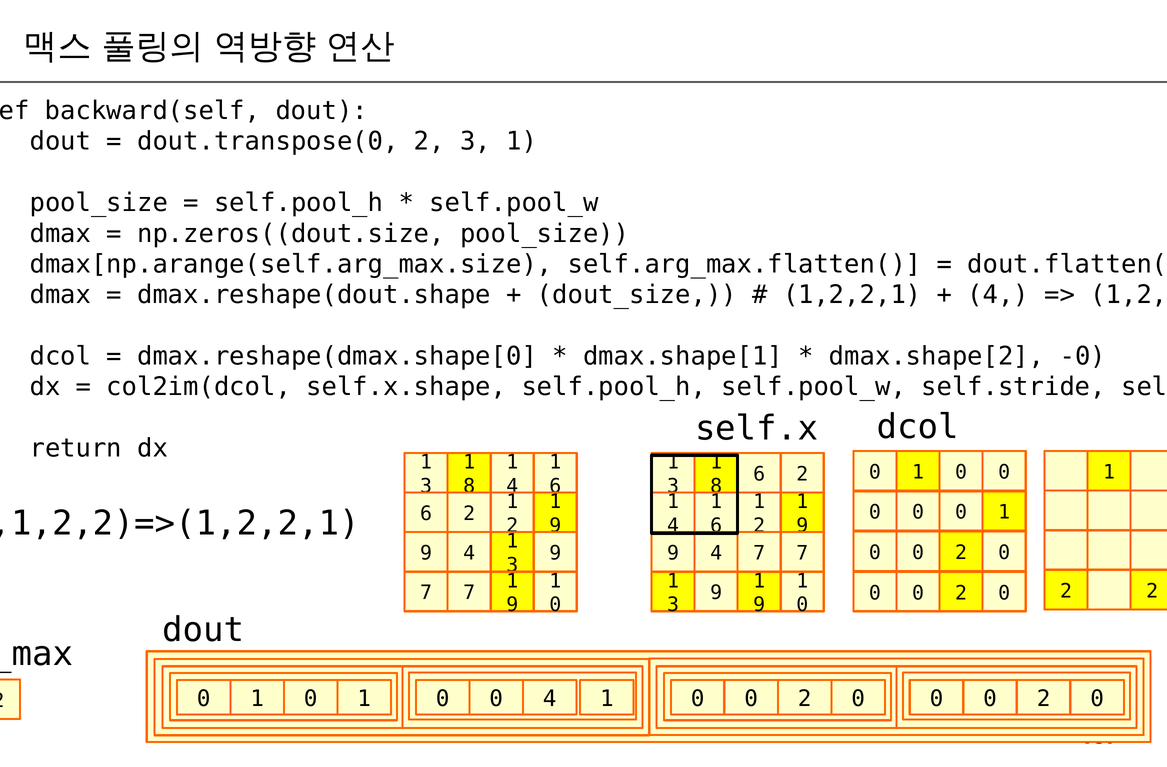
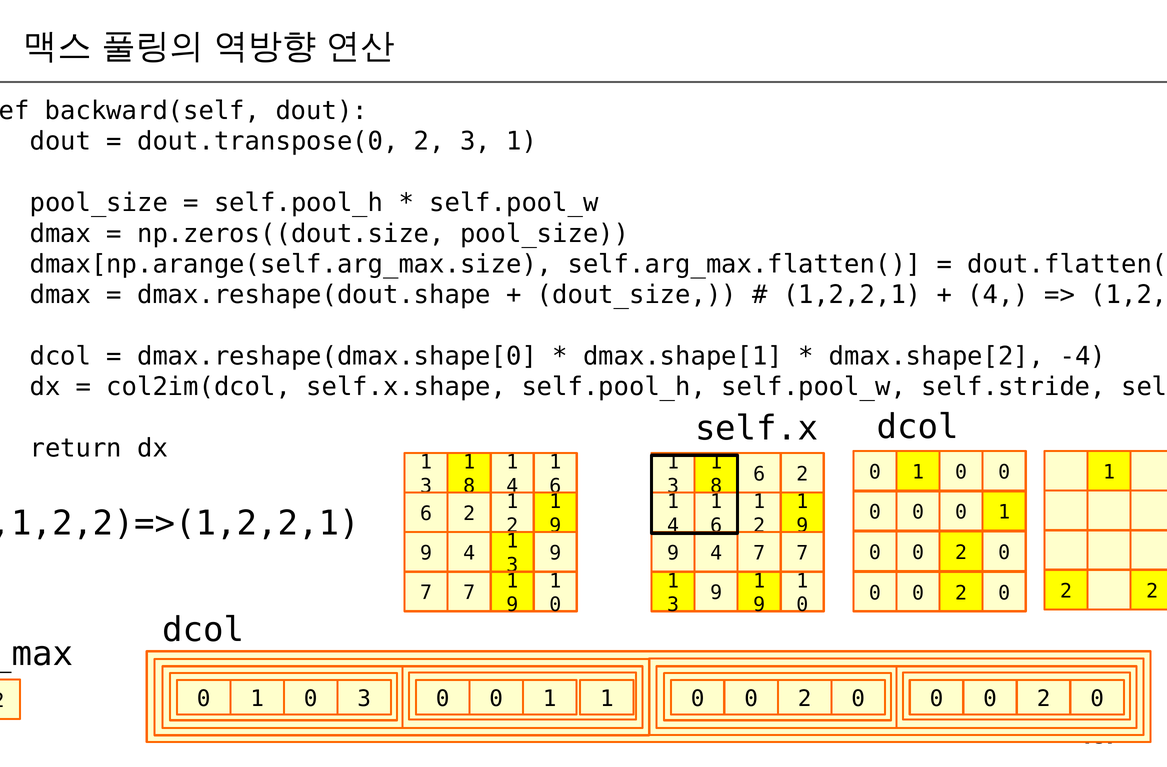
-0: -0 -> -4
dout at (203, 629): dout -> dcol
1 0 1: 1 -> 3
4 at (550, 698): 4 -> 1
